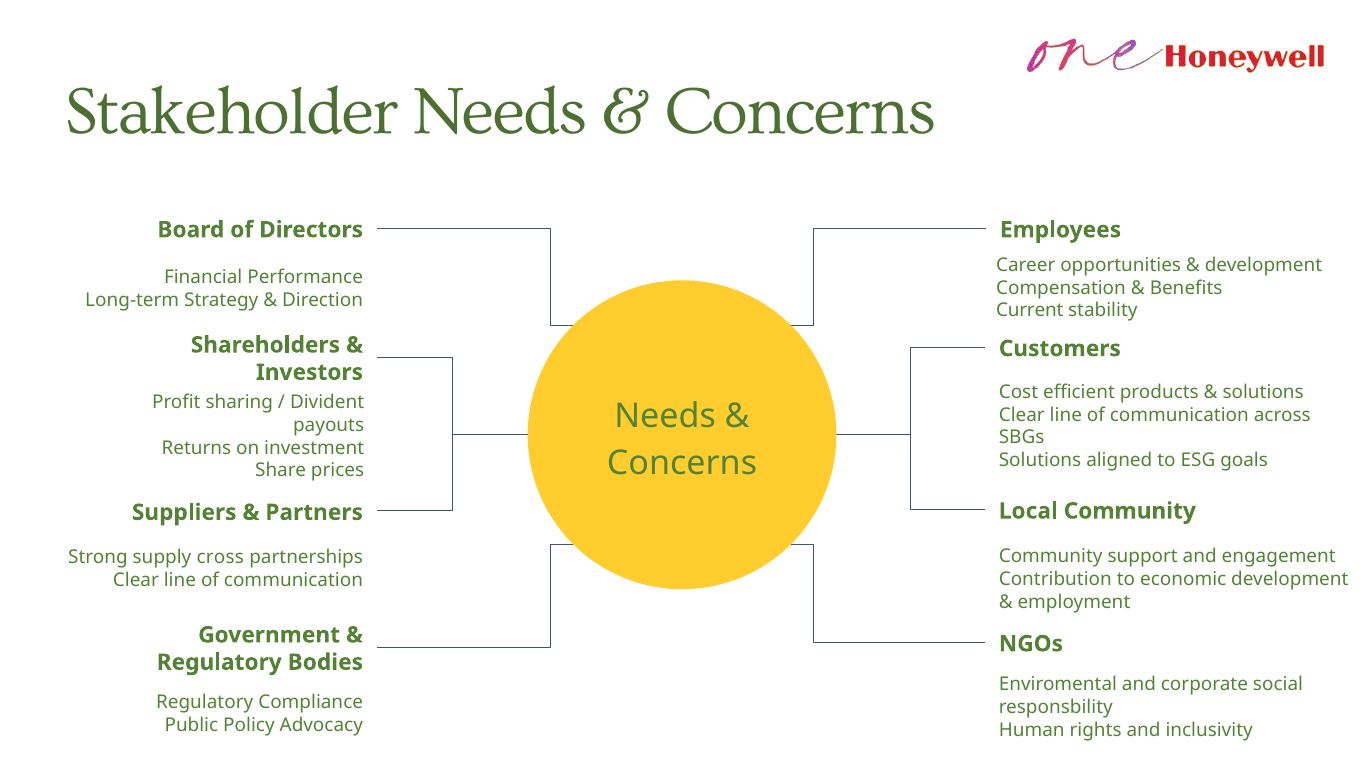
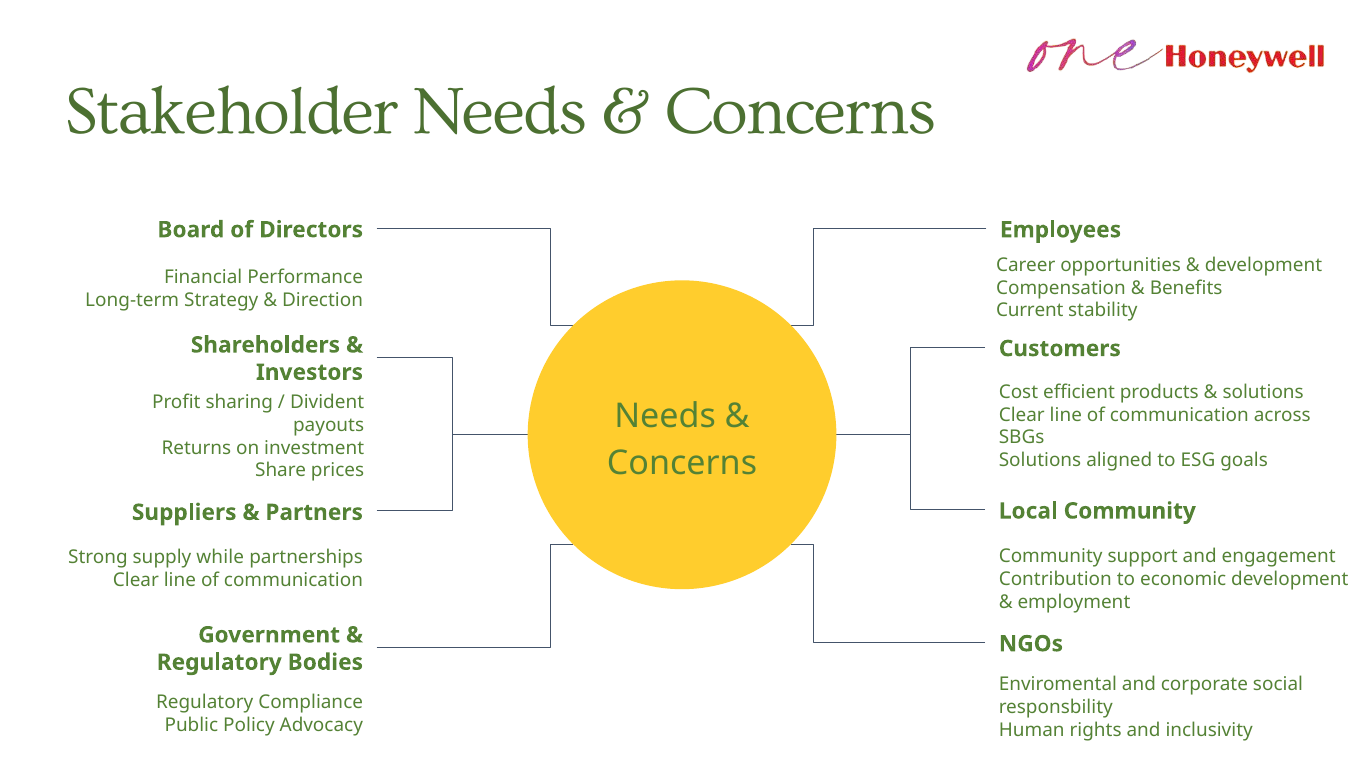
cross: cross -> while
